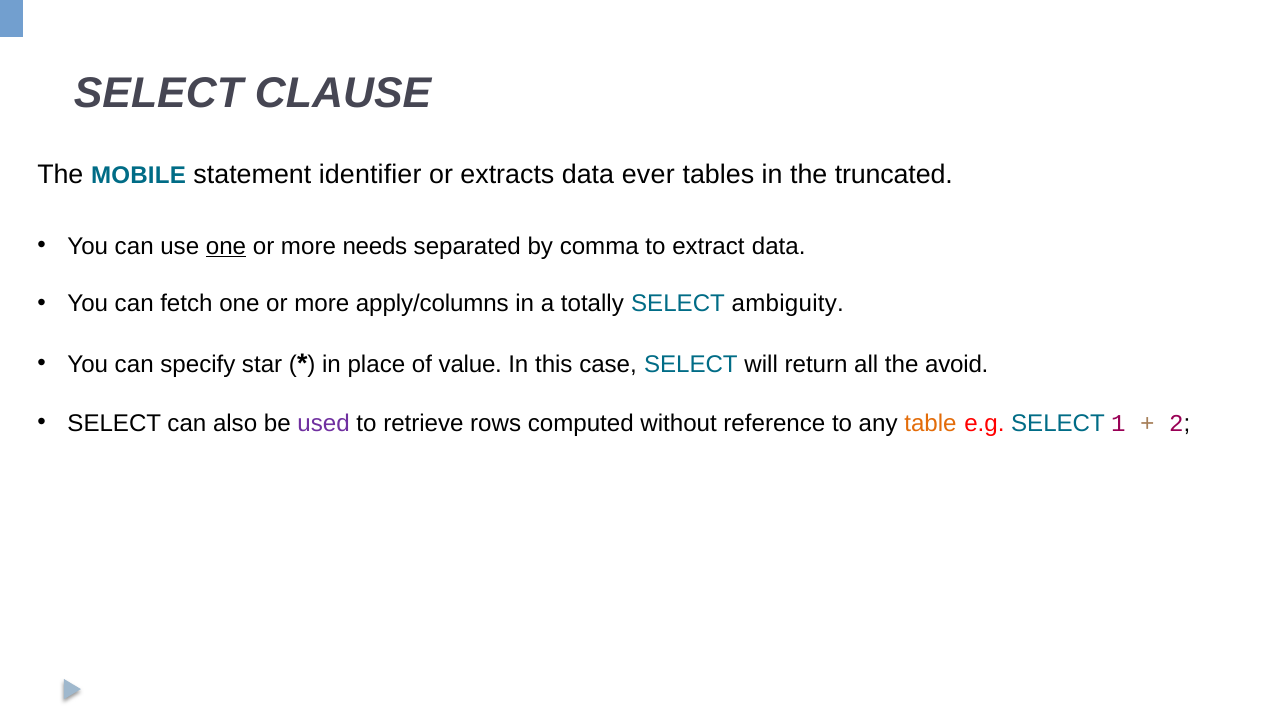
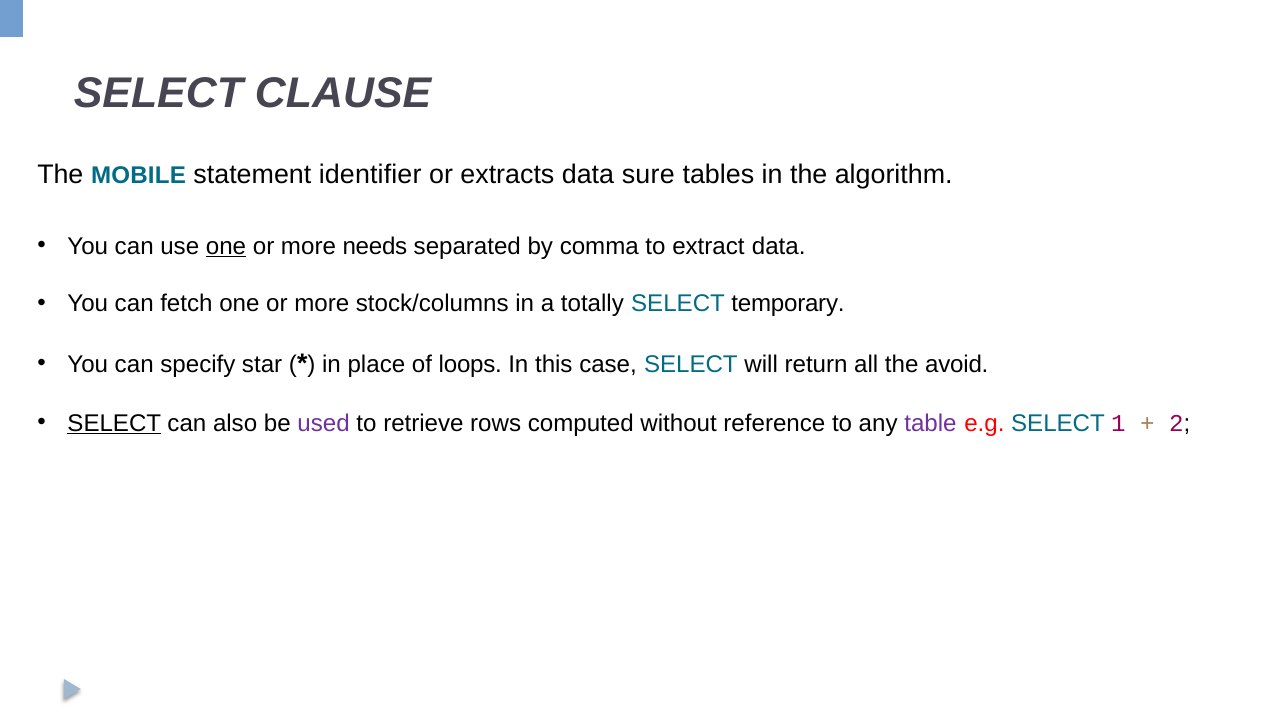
ever: ever -> sure
truncated: truncated -> algorithm
apply/columns: apply/columns -> stock/columns
ambiguity: ambiguity -> temporary
value: value -> loops
SELECT at (114, 423) underline: none -> present
table colour: orange -> purple
